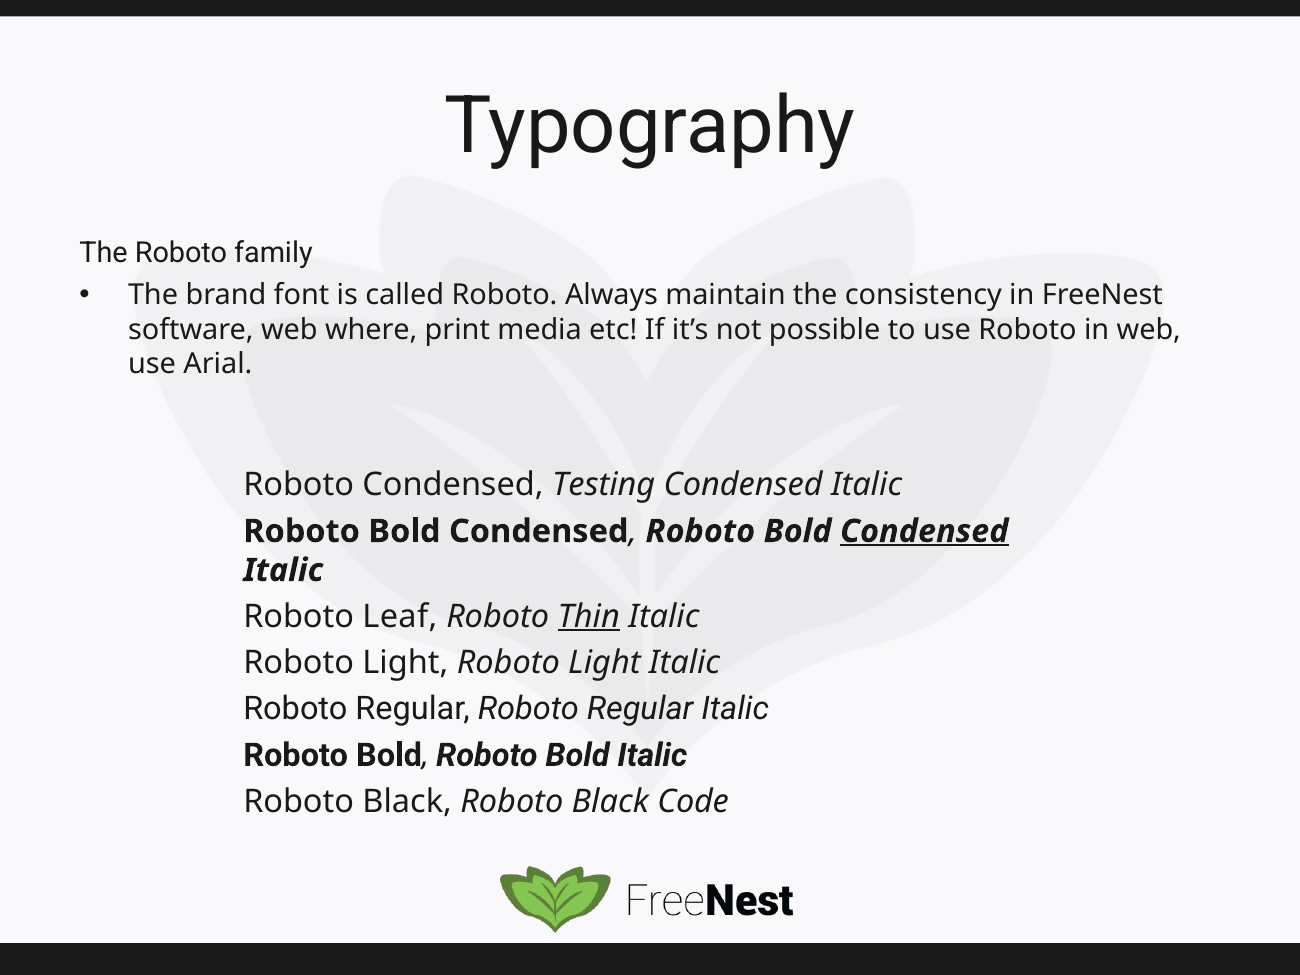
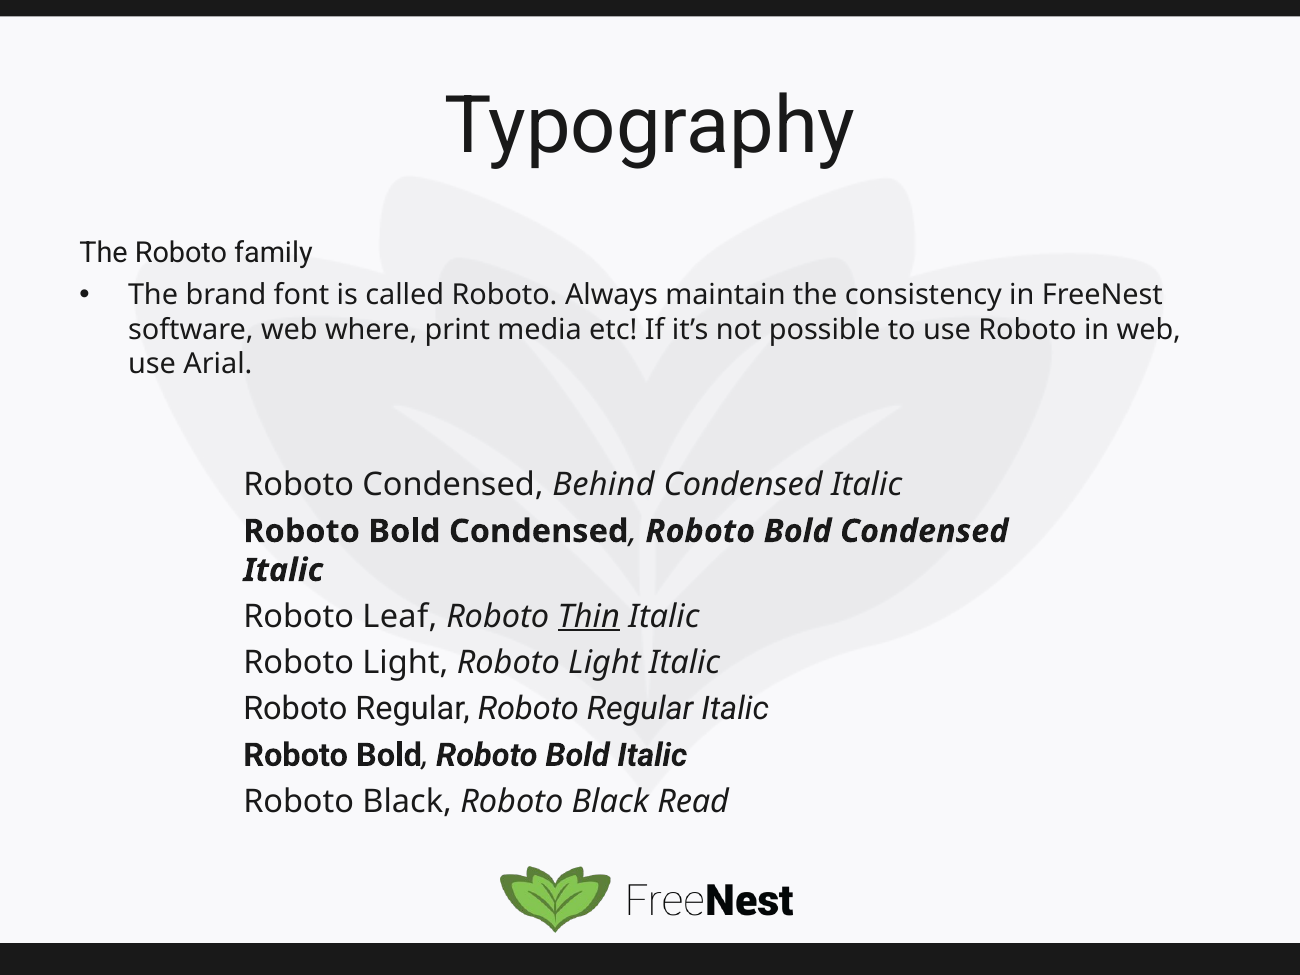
Testing: Testing -> Behind
Condensed at (924, 531) underline: present -> none
Code: Code -> Read
